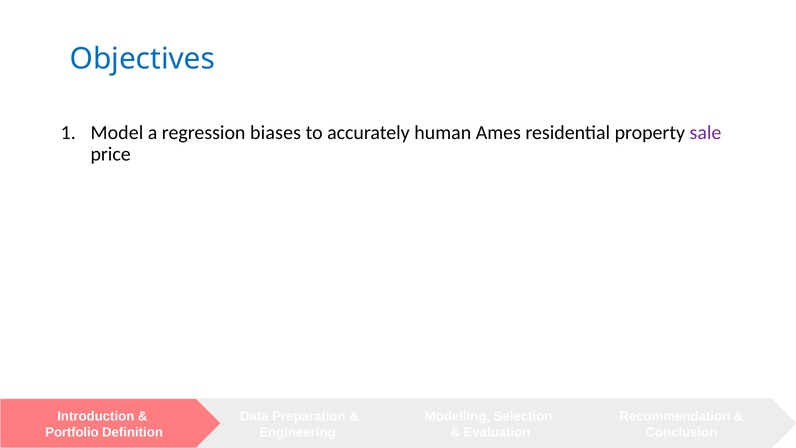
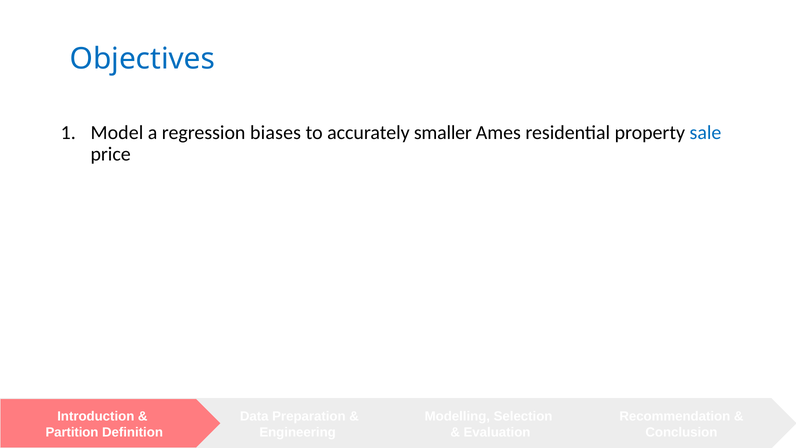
human: human -> smaller
sale colour: purple -> blue
Portfolio: Portfolio -> Partition
